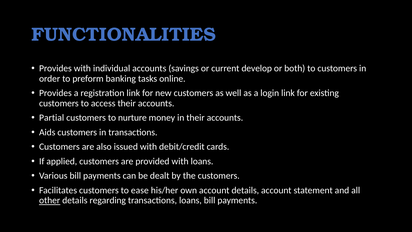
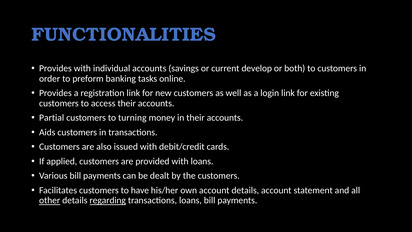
nurture: nurture -> turning
ease: ease -> have
regarding underline: none -> present
